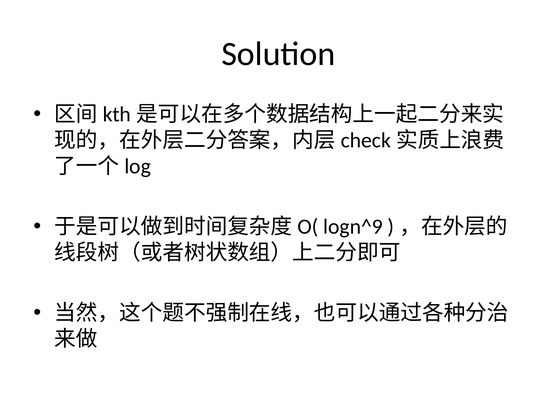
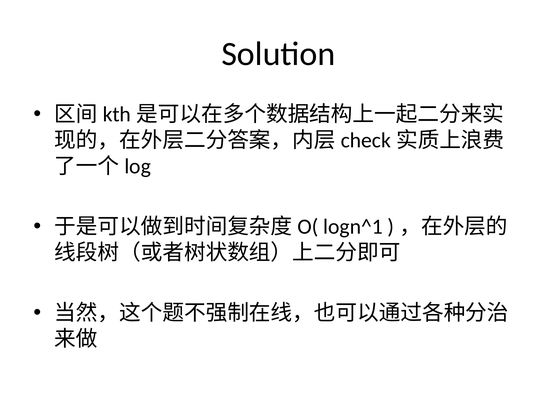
logn^9: logn^9 -> logn^1
